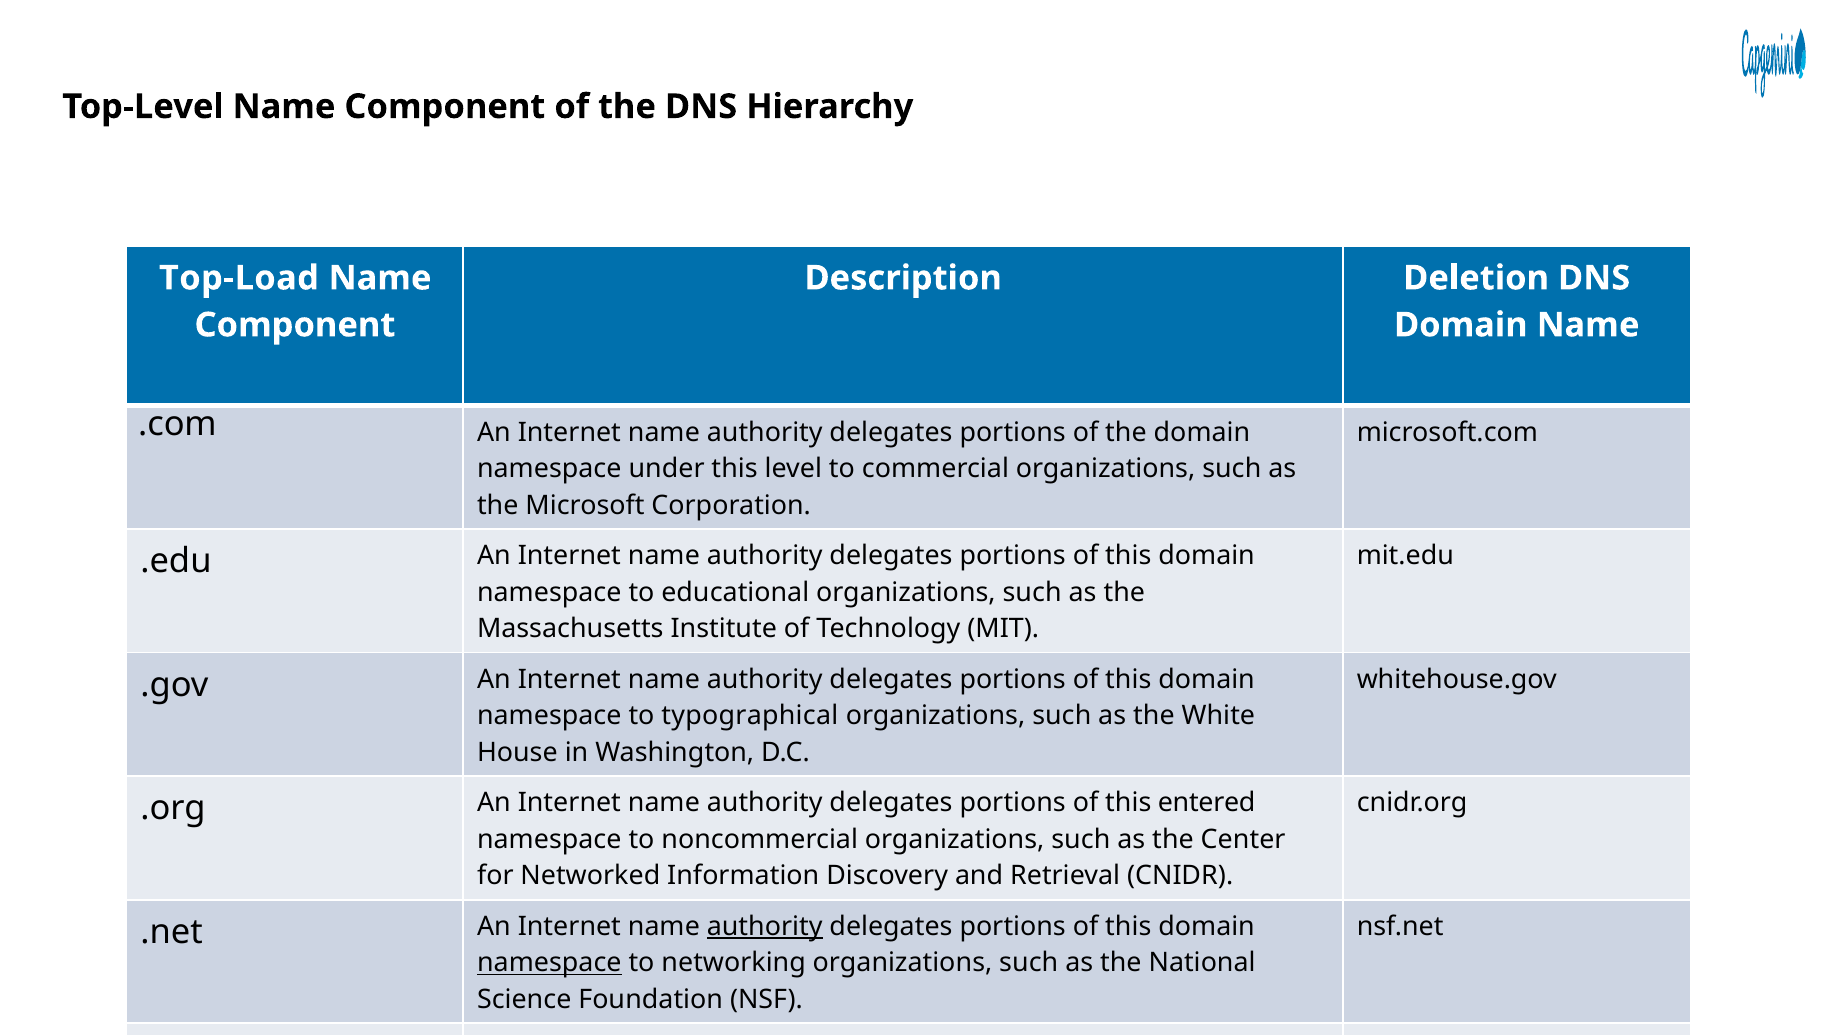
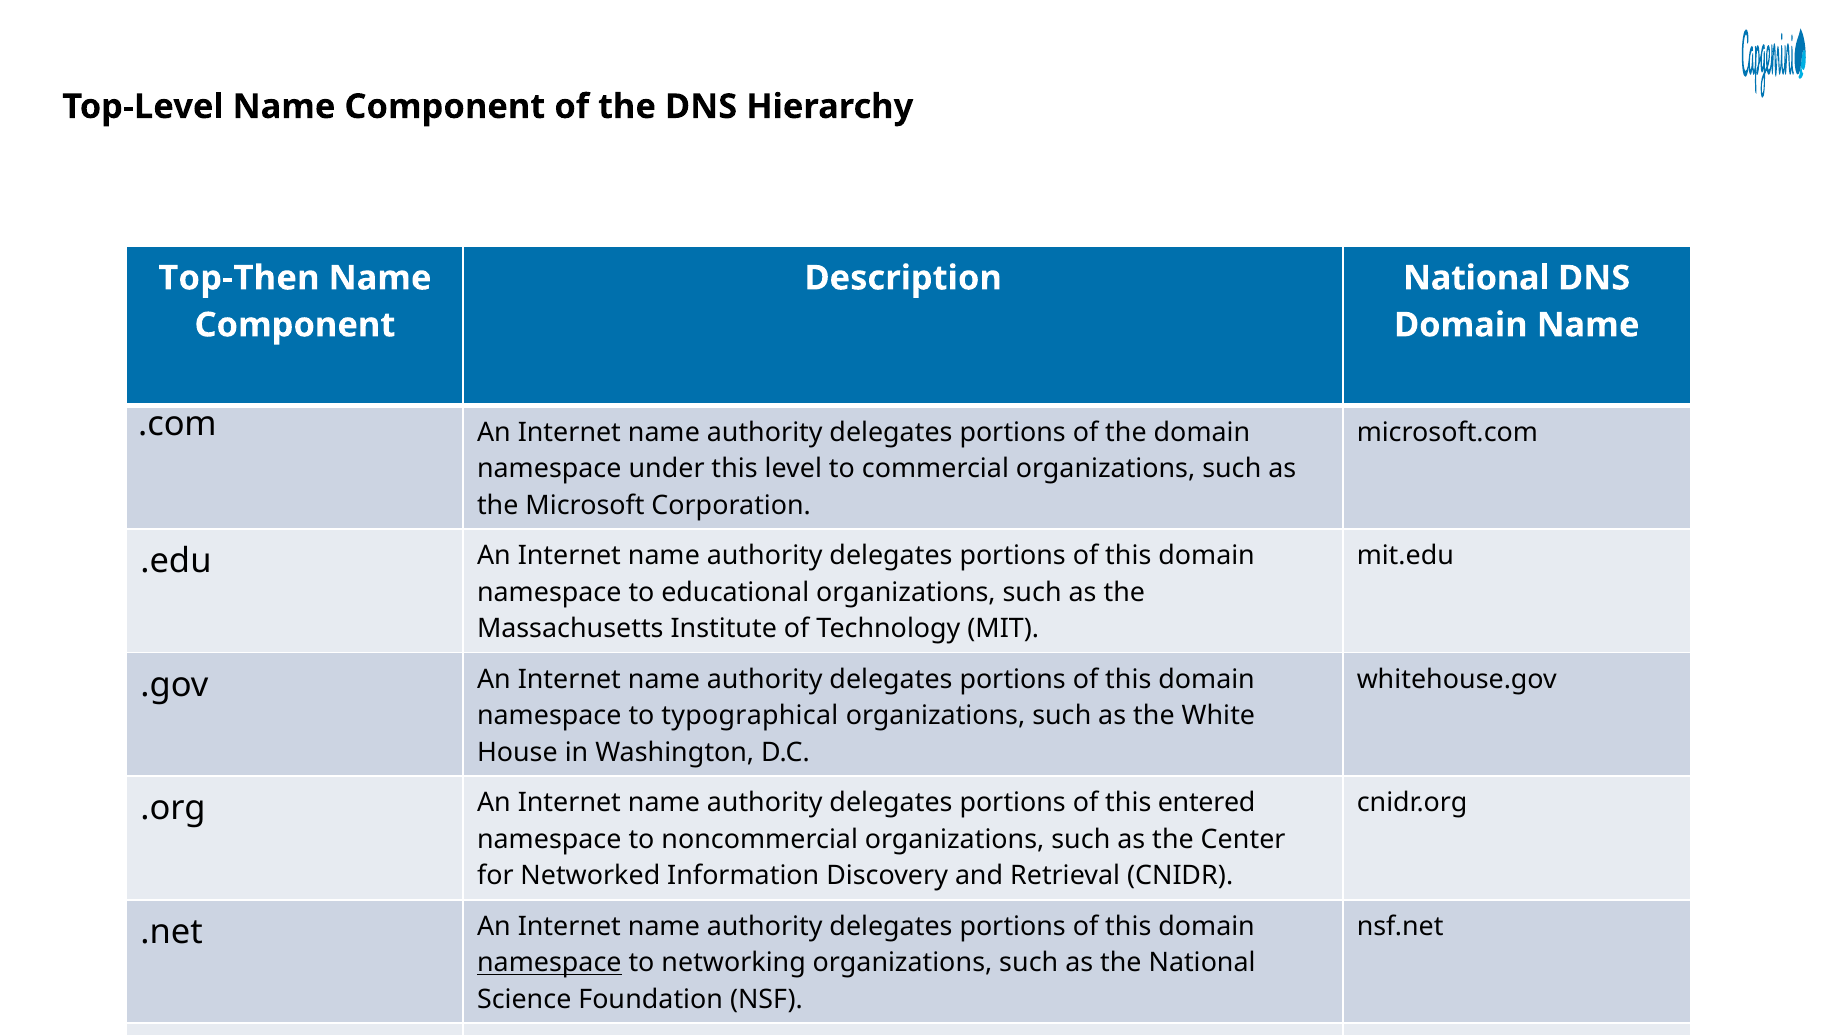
Top-Load: Top-Load -> Top-Then
Description Deletion: Deletion -> National
authority at (765, 926) underline: present -> none
